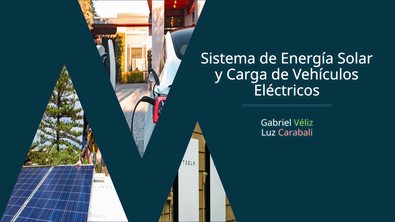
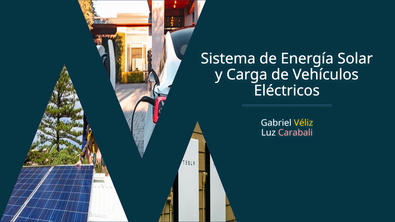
Véliz colour: light green -> yellow
